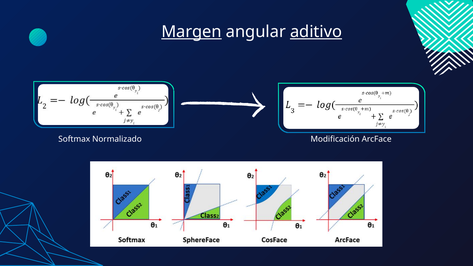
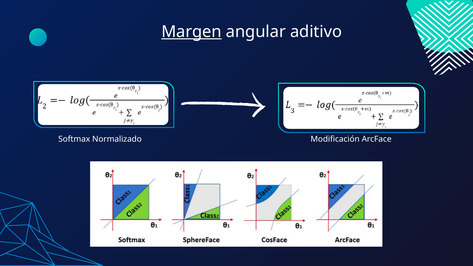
aditivo underline: present -> none
